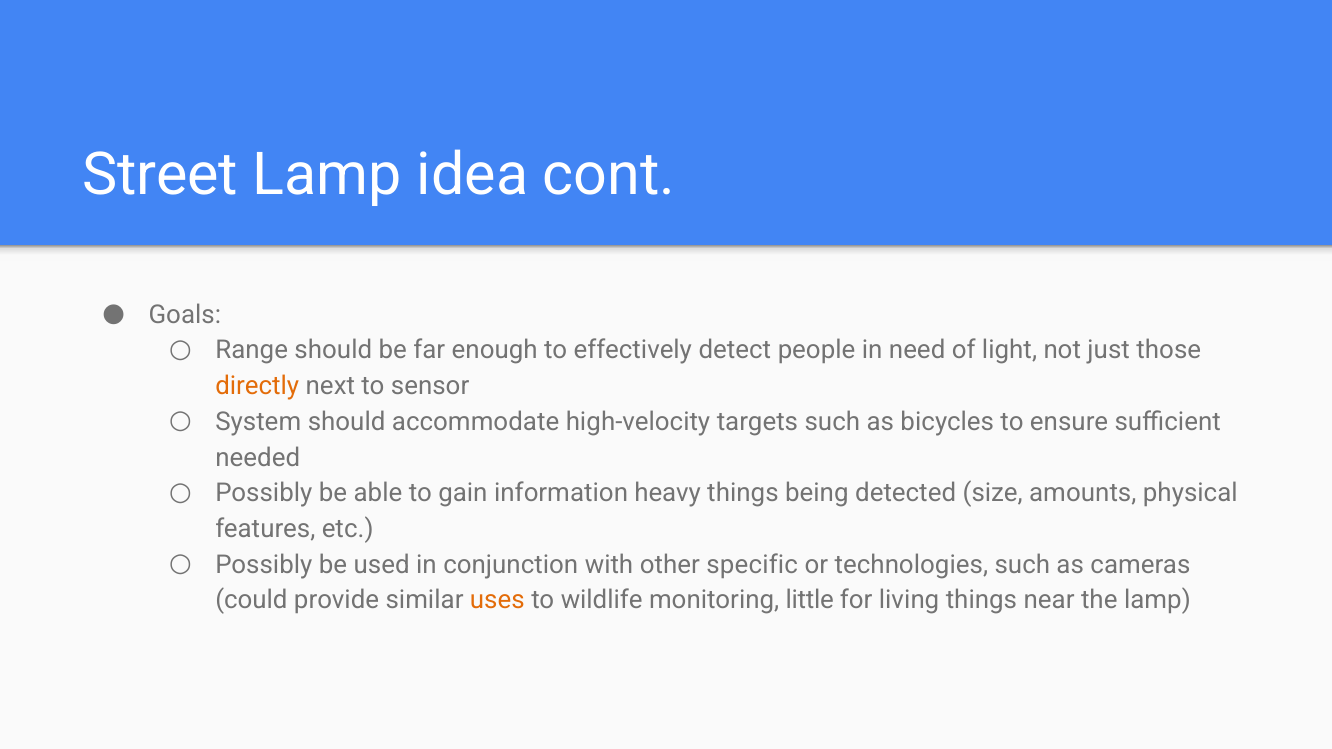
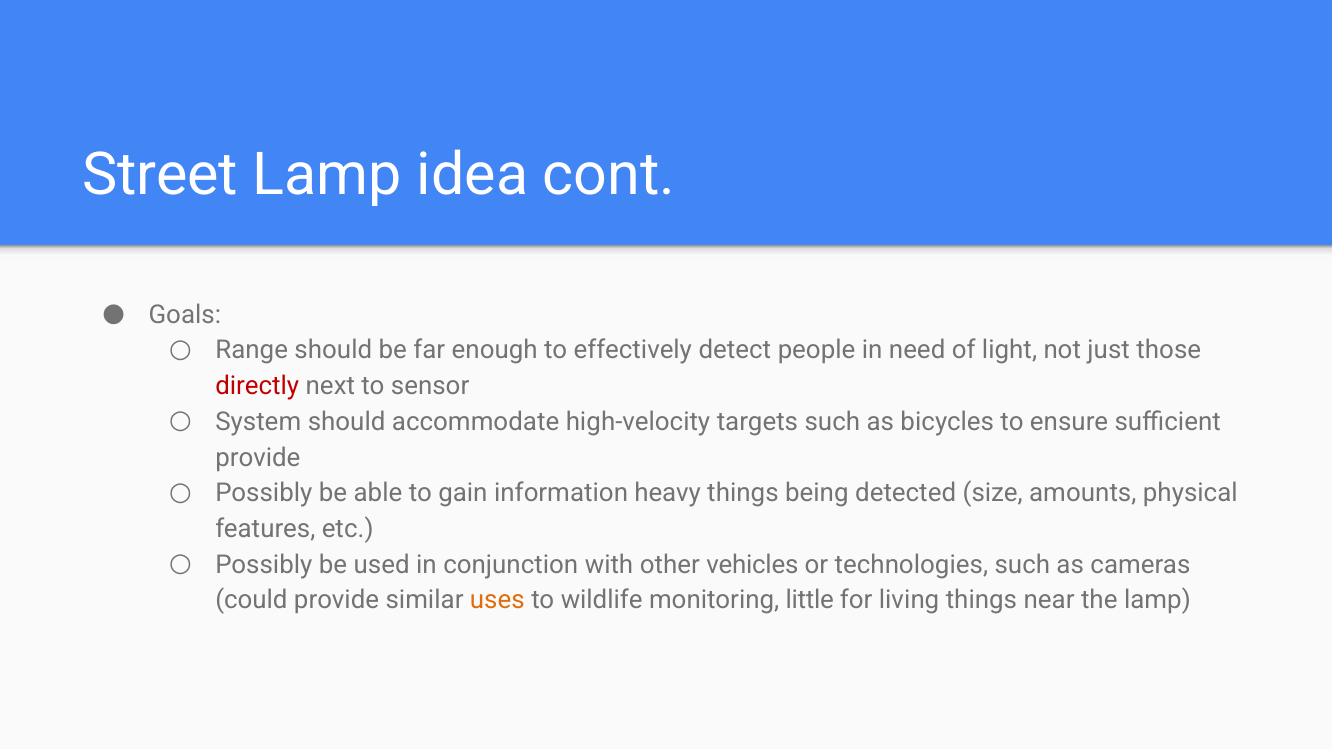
directly colour: orange -> red
needed at (258, 458): needed -> provide
specific: specific -> vehicles
